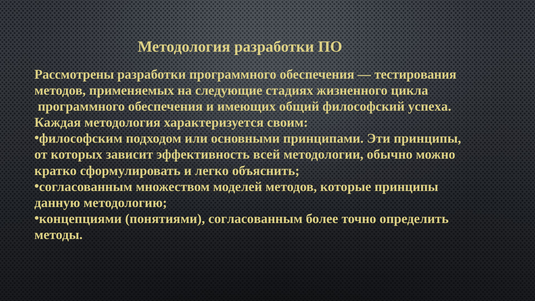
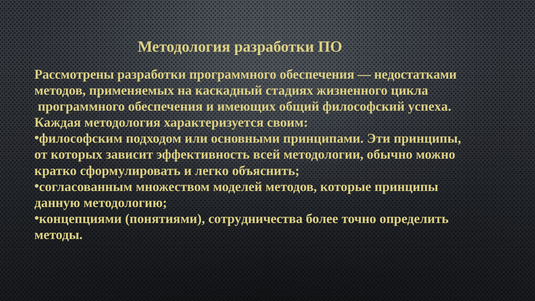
тестирования: тестирования -> недостатками
следующие: следующие -> каскадный
понятиями согласованным: согласованным -> сотрудничества
